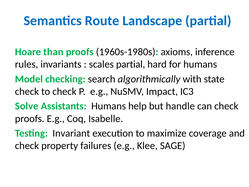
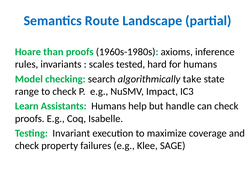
scales partial: partial -> tested
with: with -> take
check at (27, 91): check -> range
Solve: Solve -> Learn
